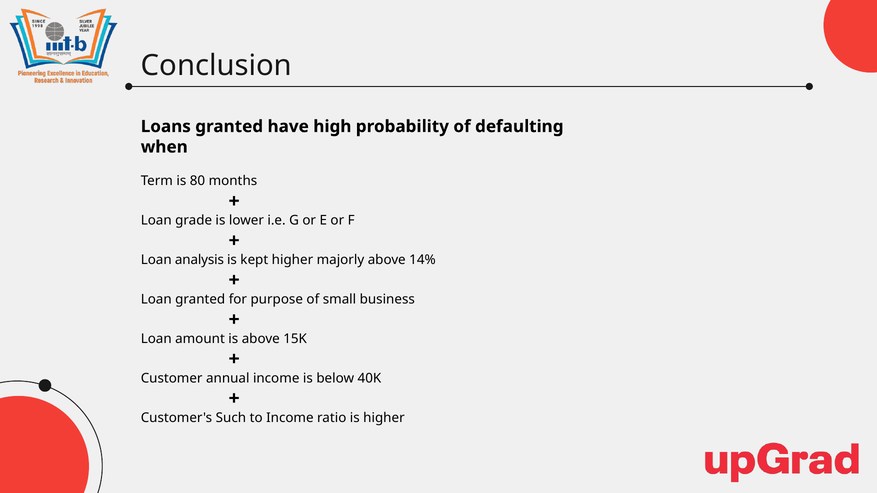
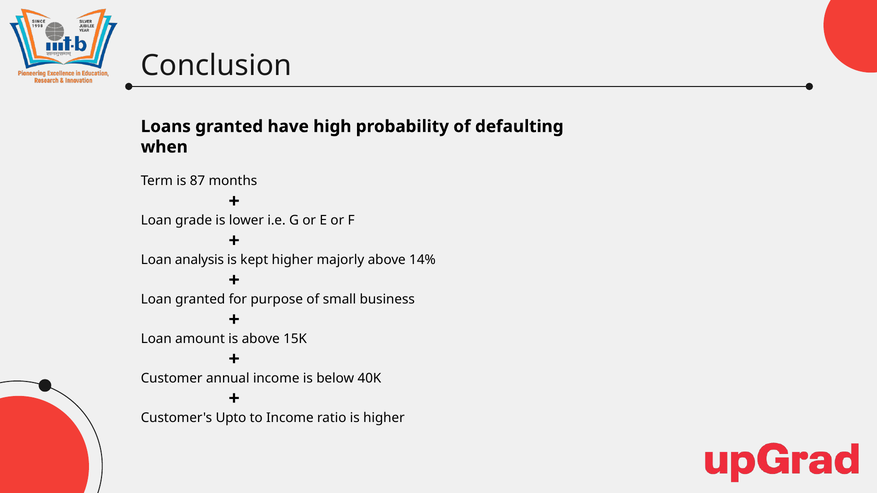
80: 80 -> 87
Such: Such -> Upto
